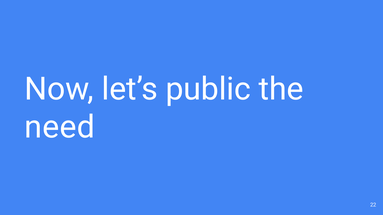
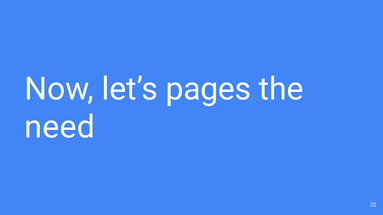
public: public -> pages
